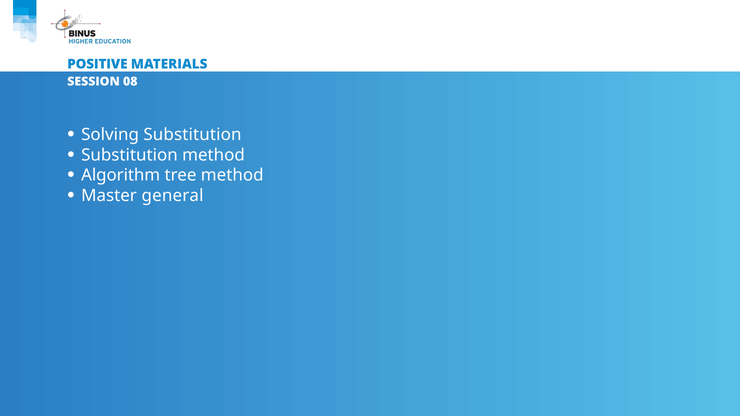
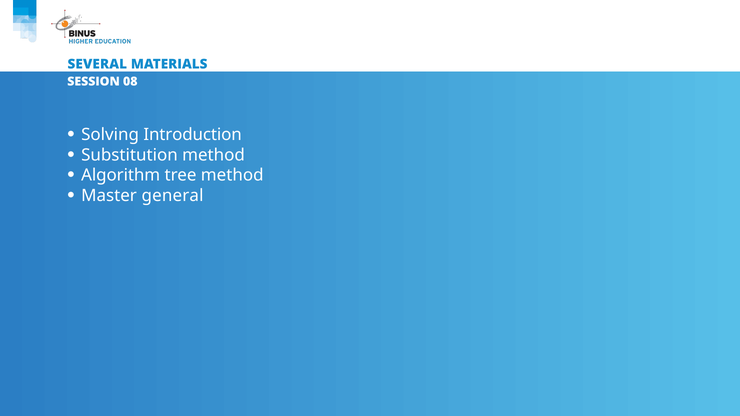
POSITIVE: POSITIVE -> SEVERAL
Solving Substitution: Substitution -> Introduction
